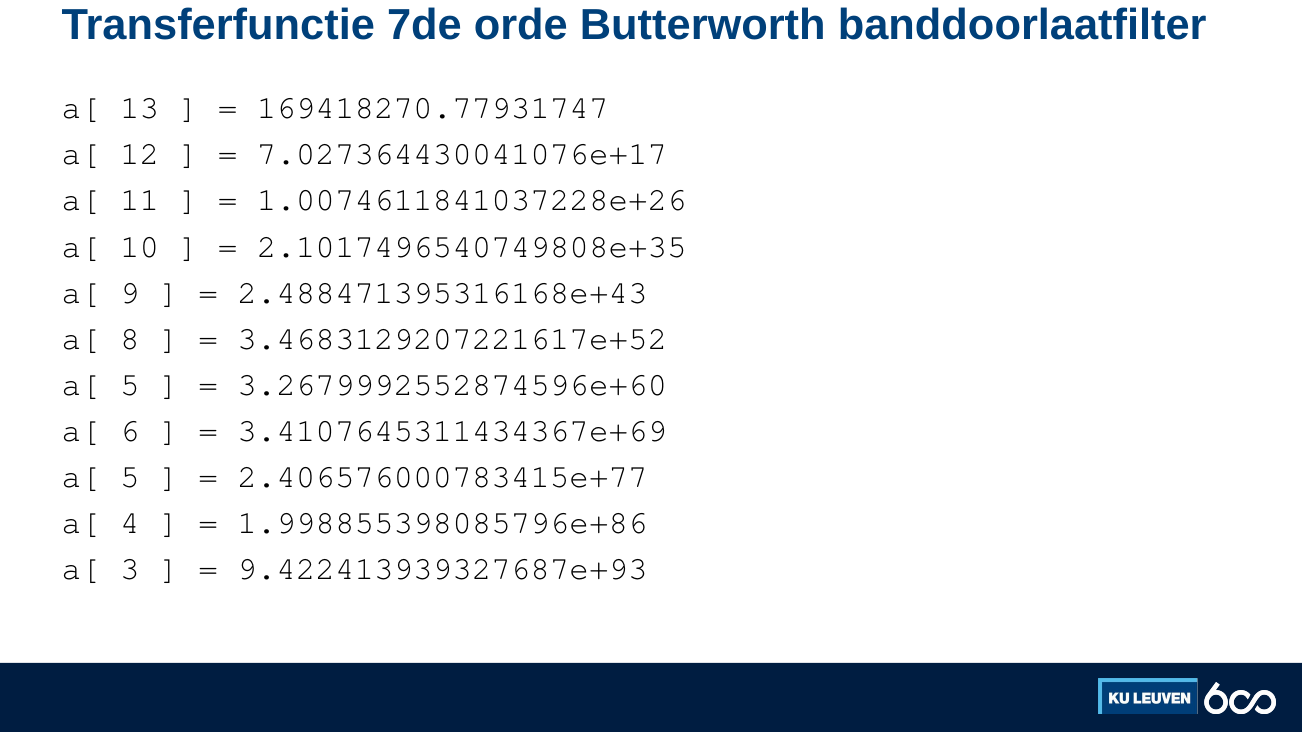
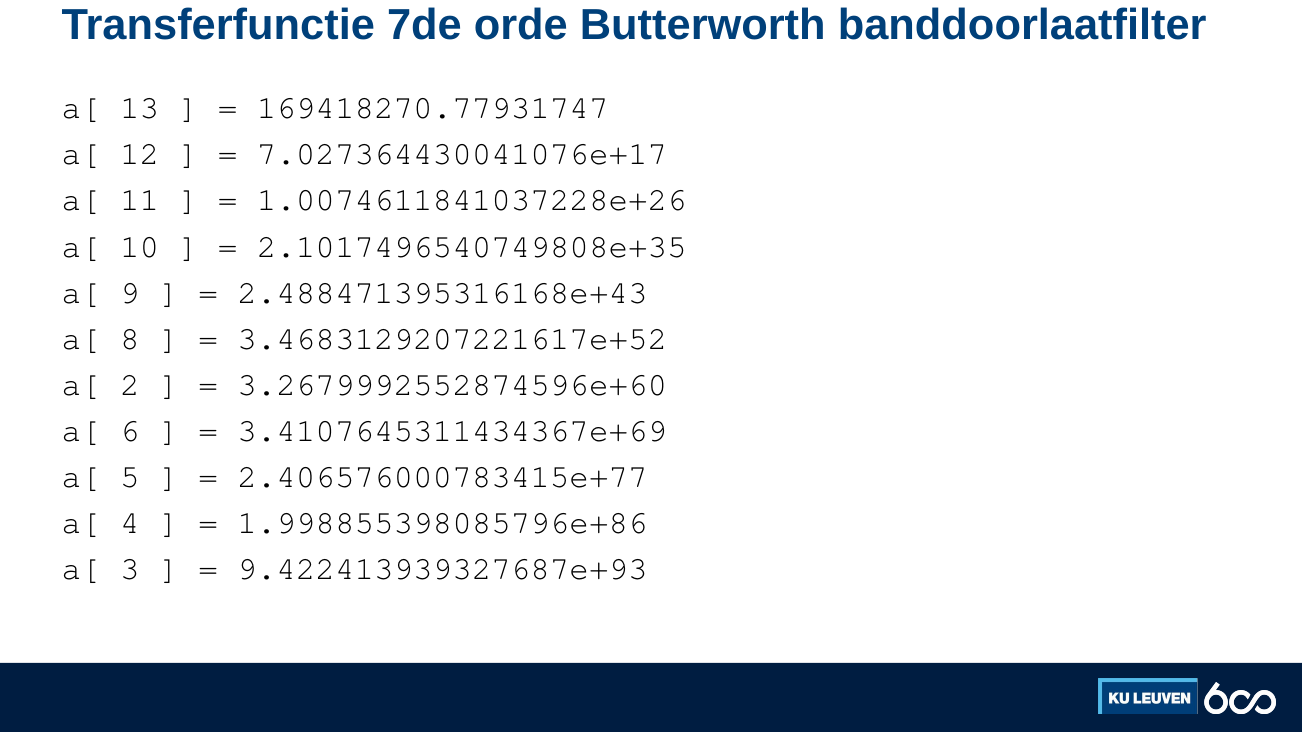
5 at (130, 385): 5 -> 2
